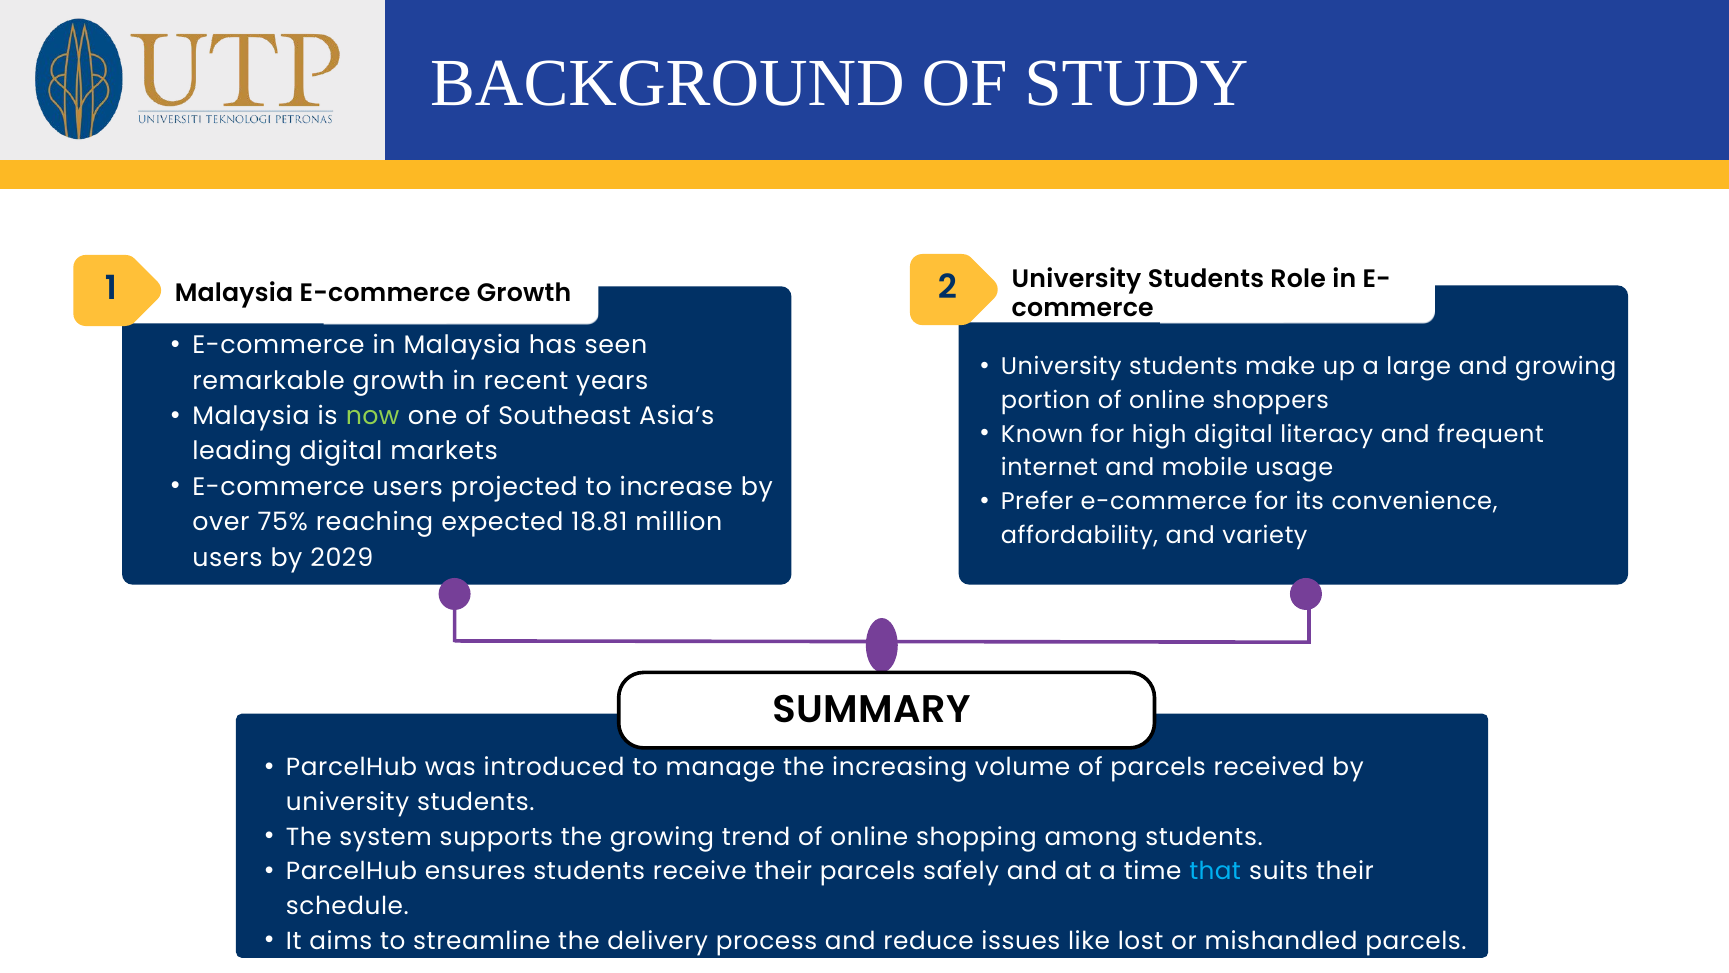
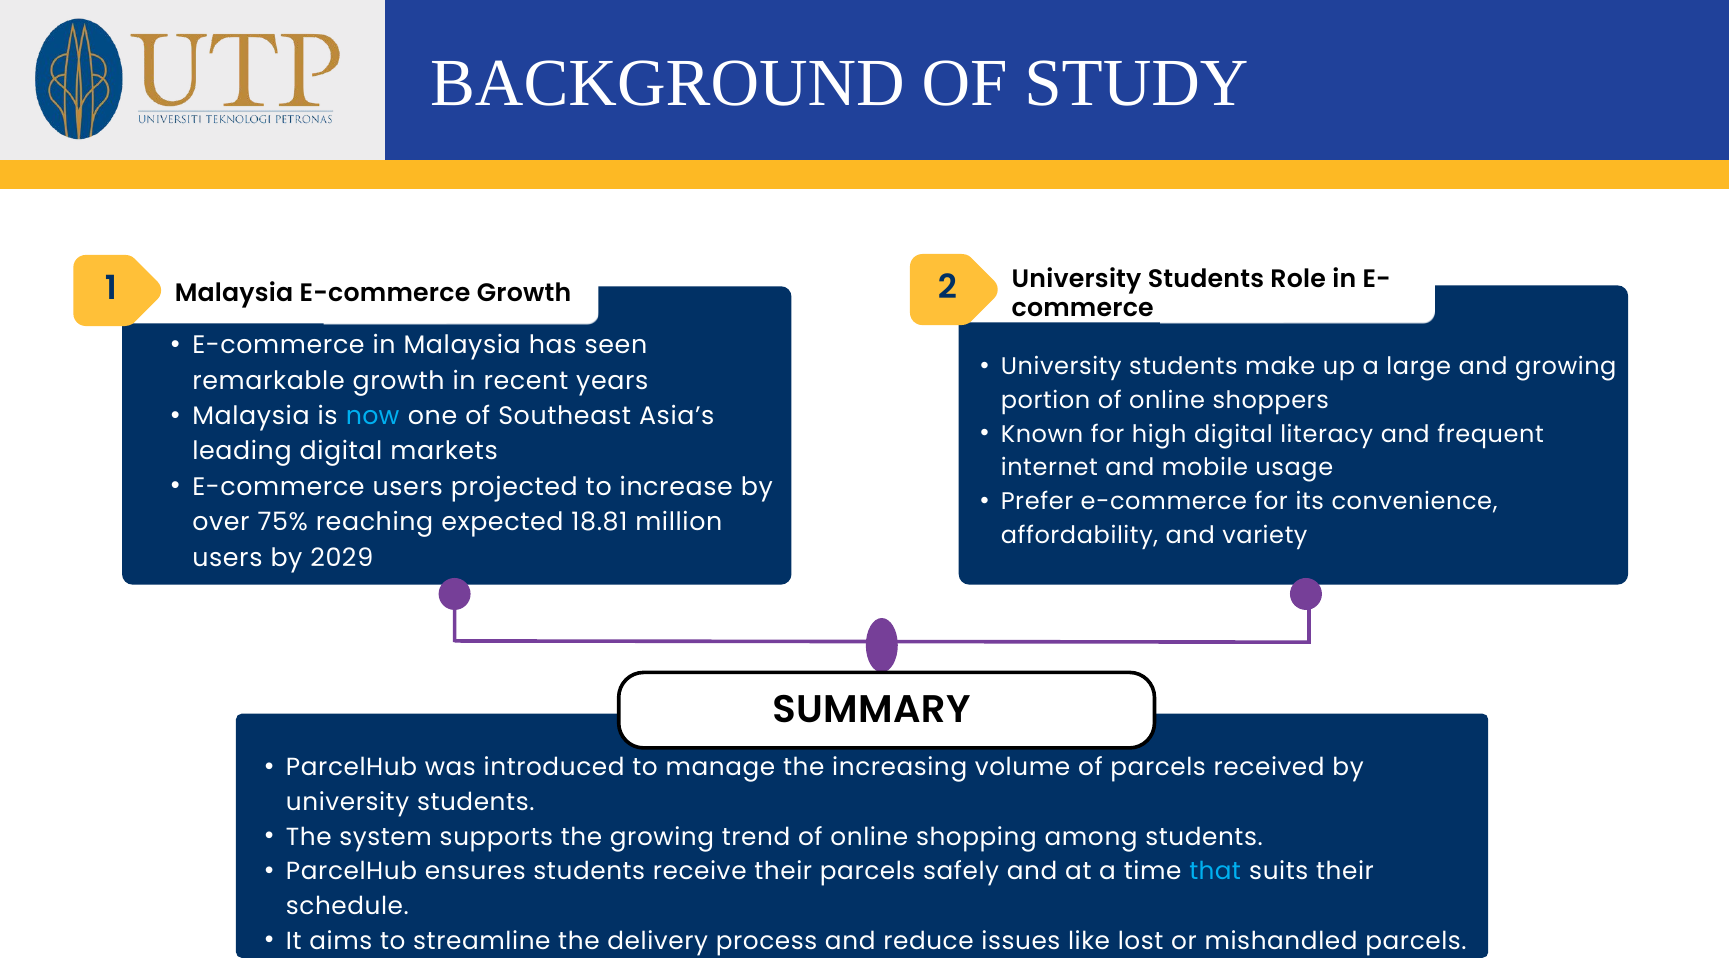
now colour: light green -> light blue
